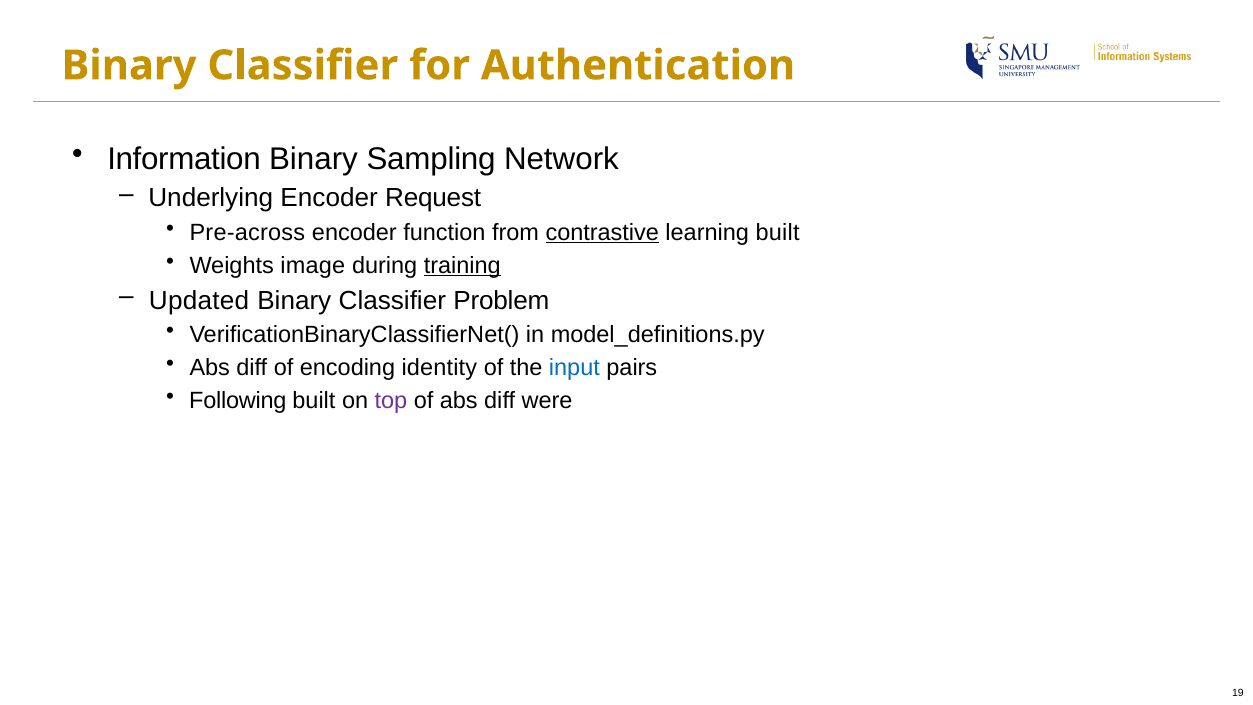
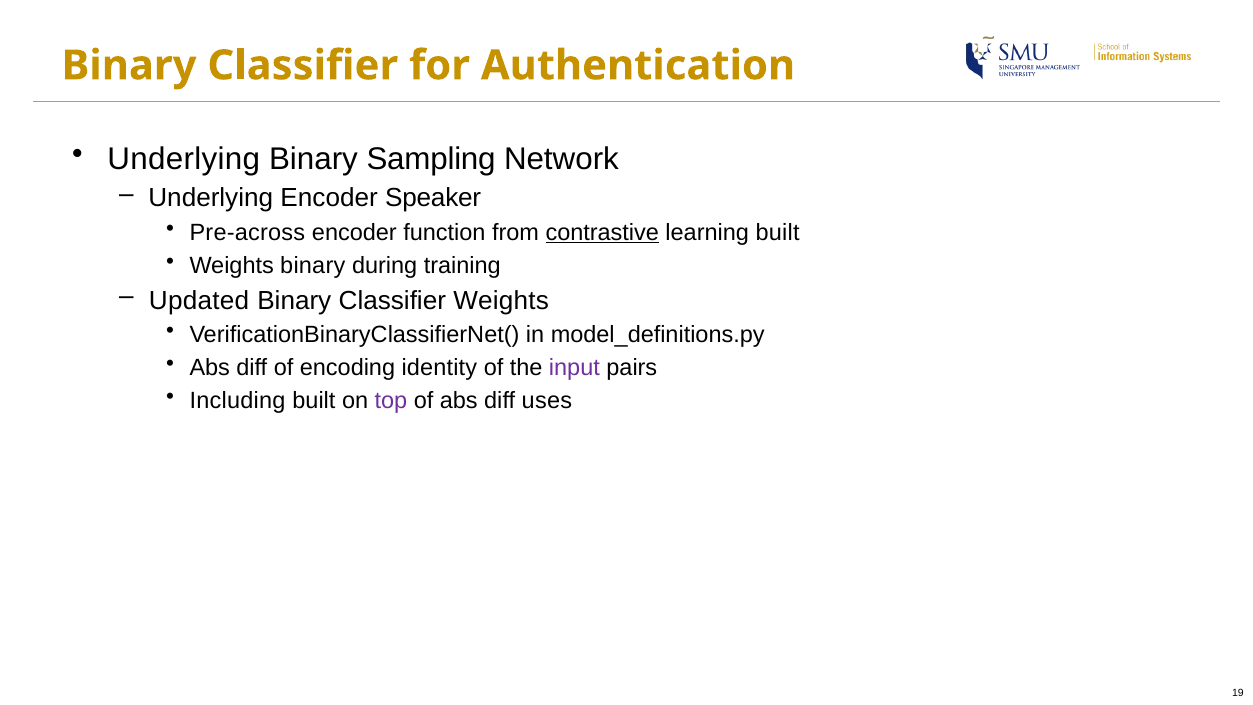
Information at (184, 159): Information -> Underlying
Request: Request -> Speaker
Weights image: image -> binary
training underline: present -> none
Classifier Problem: Problem -> Weights
input colour: blue -> purple
Following: Following -> Including
were: were -> uses
